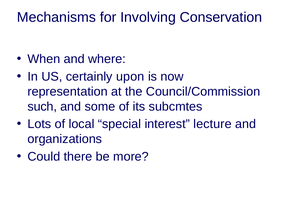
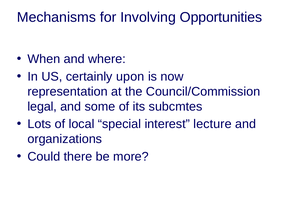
Conservation: Conservation -> Opportunities
such: such -> legal
